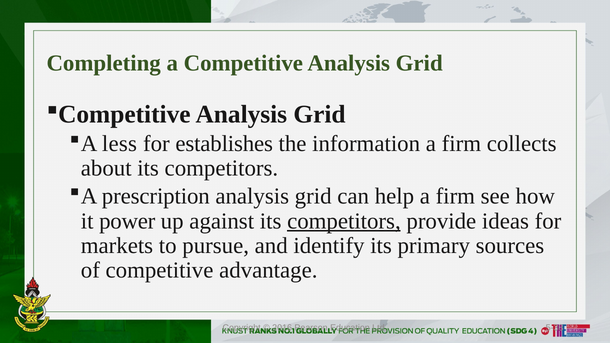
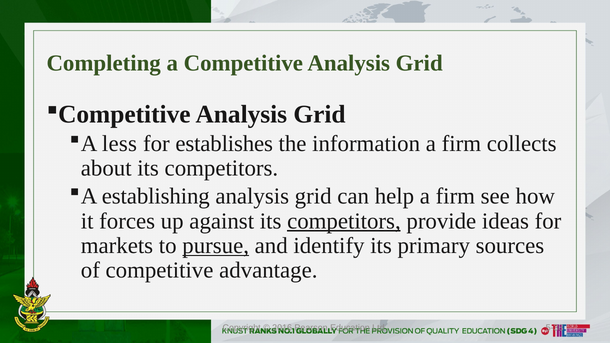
prescription: prescription -> establishing
power: power -> forces
pursue underline: none -> present
